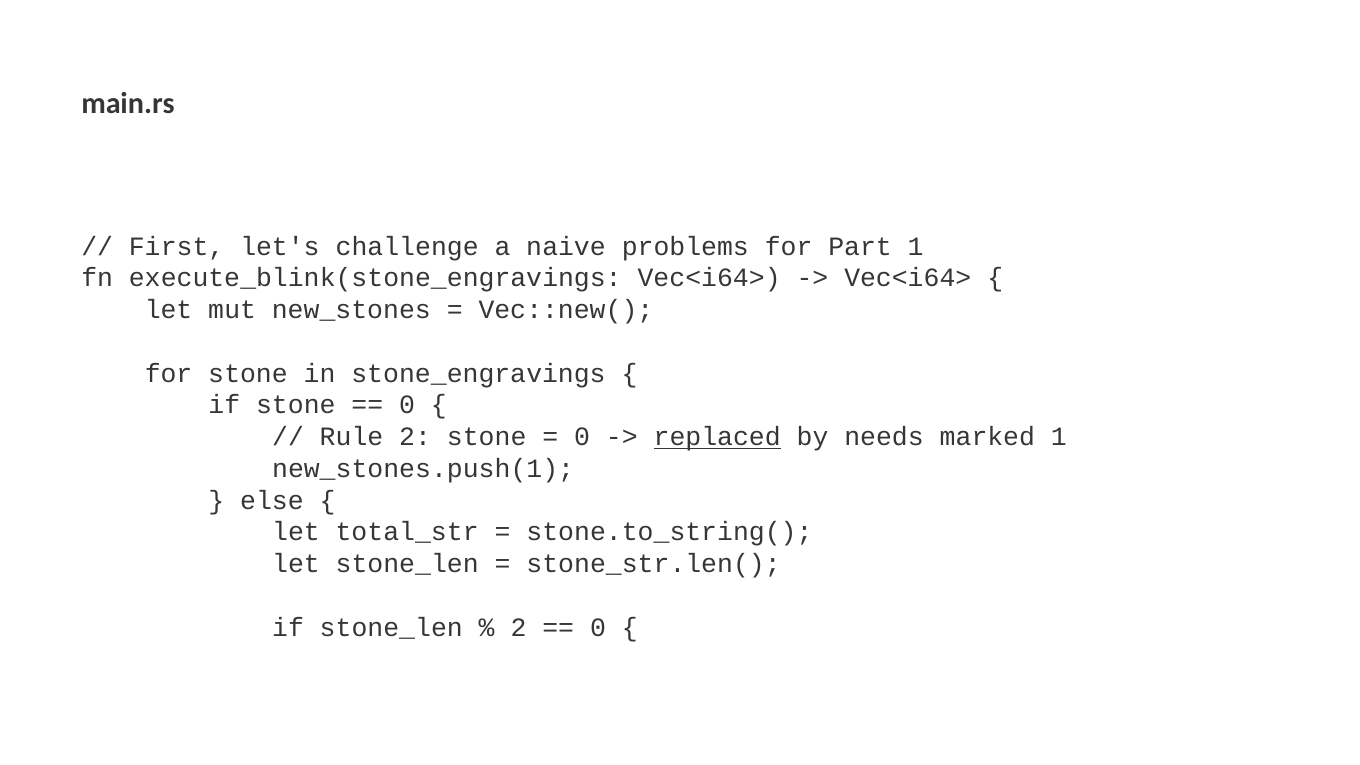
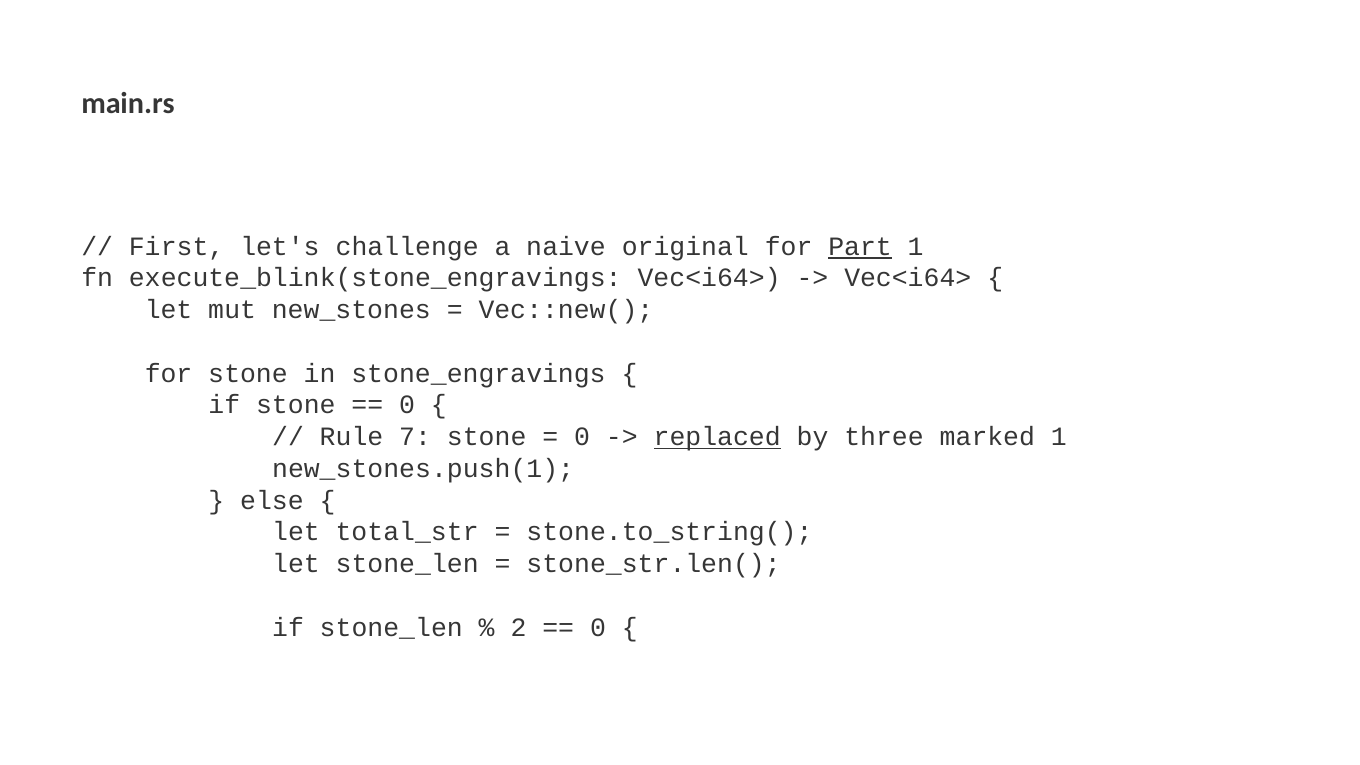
problems: problems -> original
Part underline: none -> present
Rule 2: 2 -> 7
needs: needs -> three
